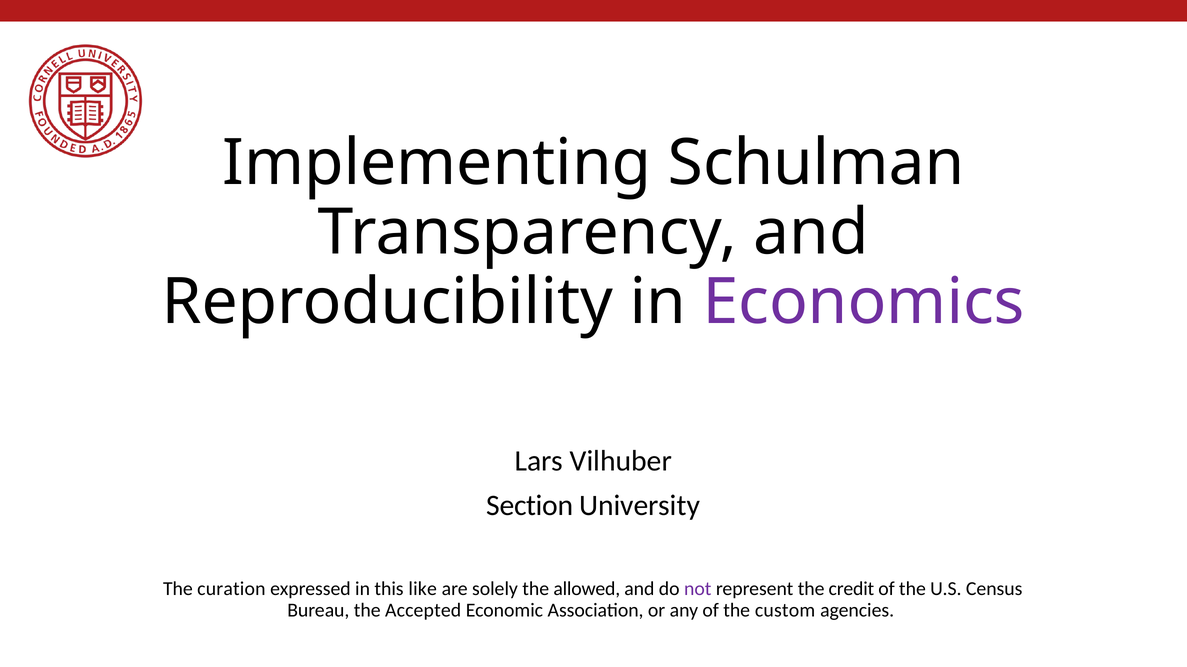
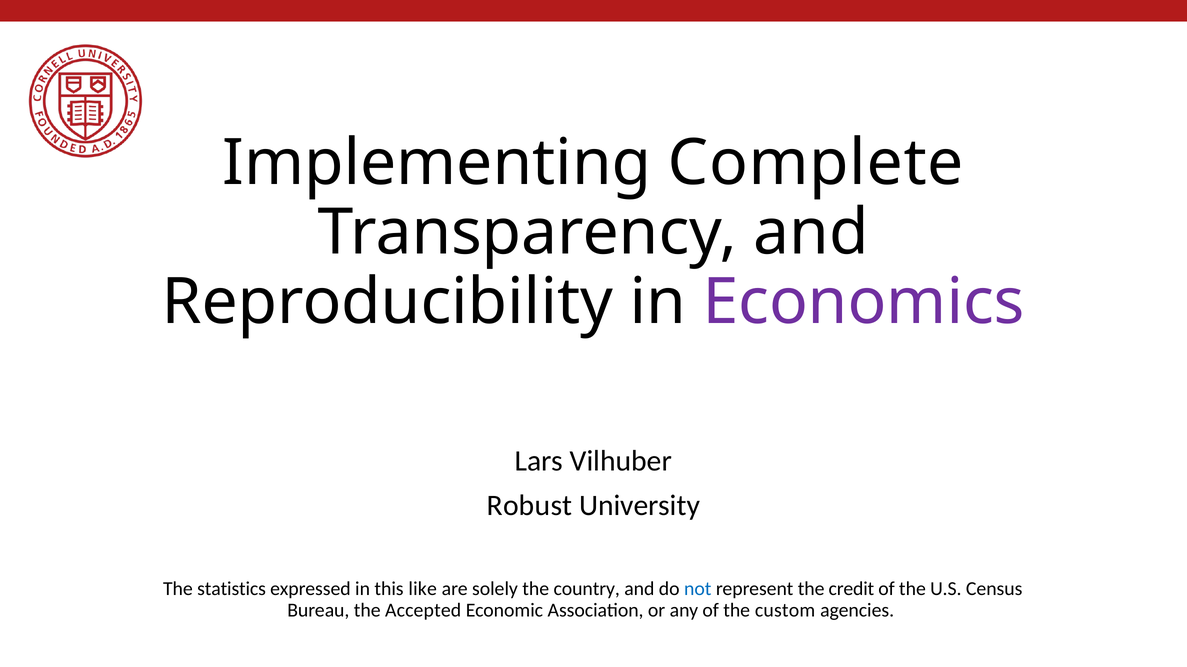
Schulman: Schulman -> Complete
Section: Section -> Robust
curation: curation -> statistics
allowed: allowed -> country
not colour: purple -> blue
